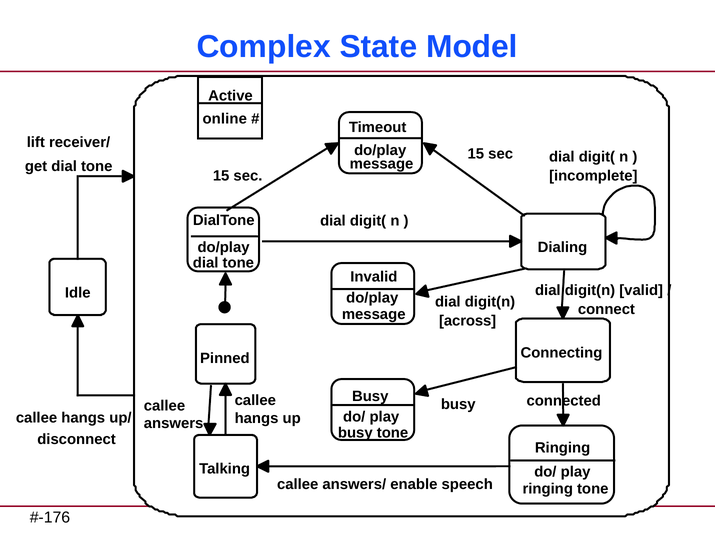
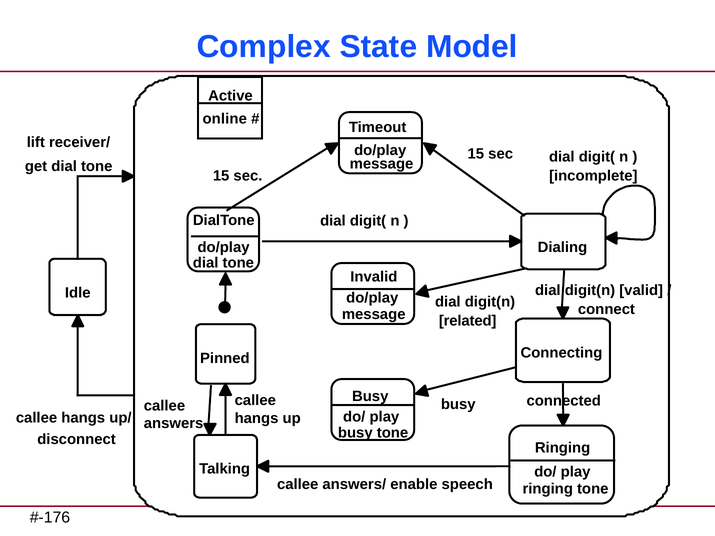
across: across -> related
